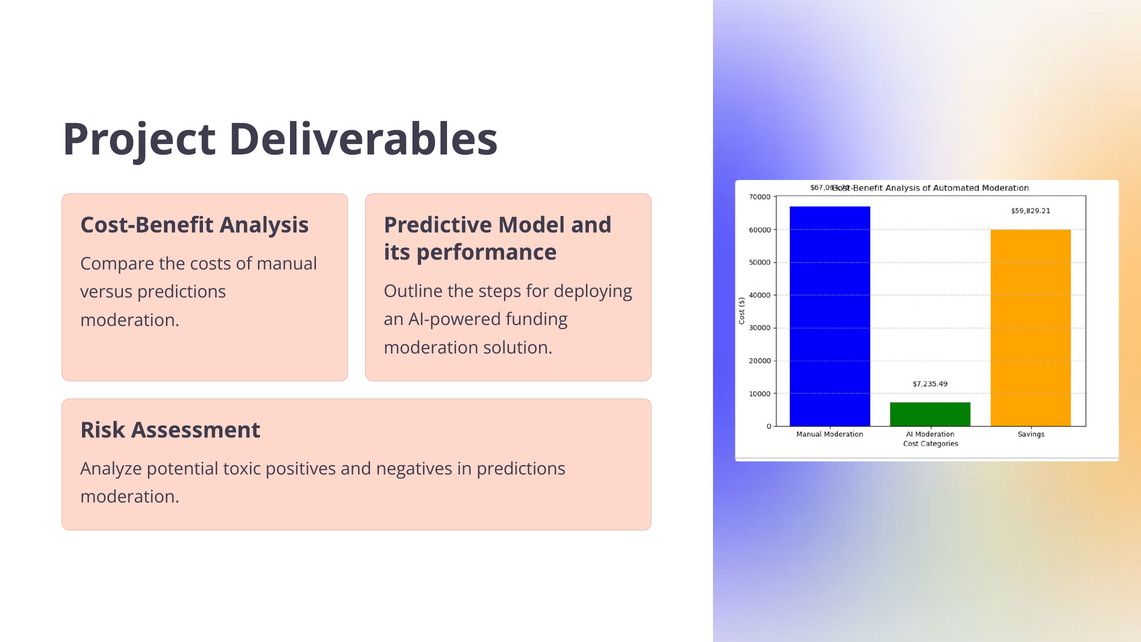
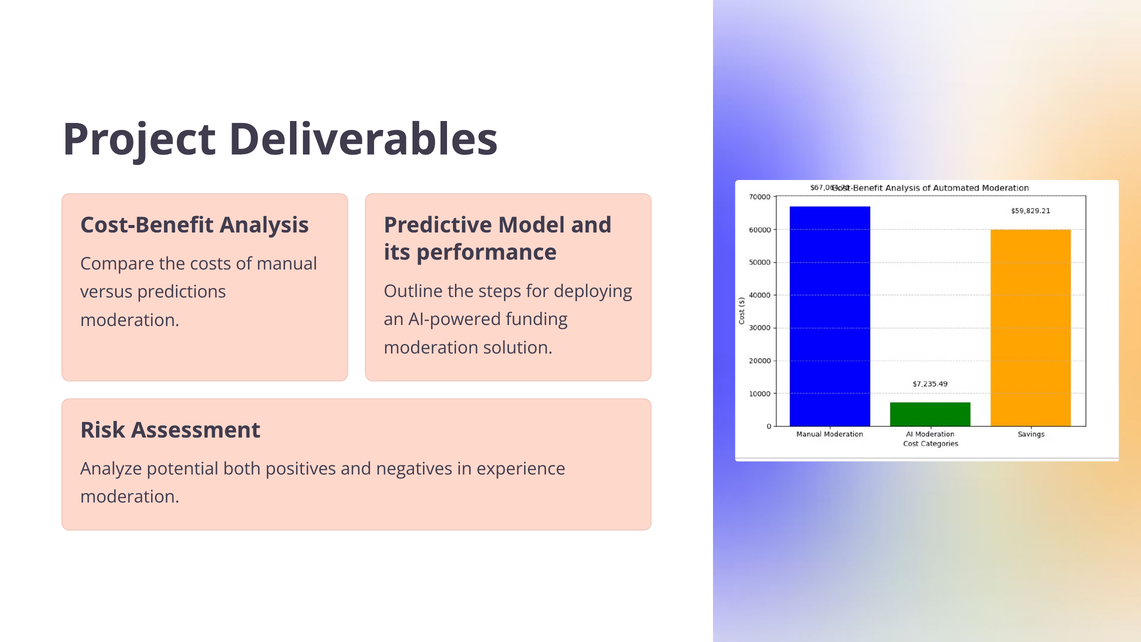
toxic: toxic -> both
in predictions: predictions -> experience
